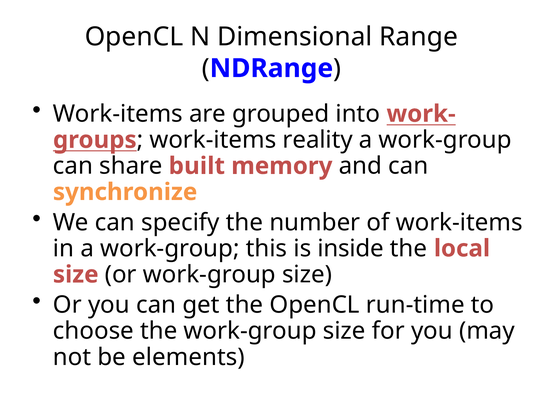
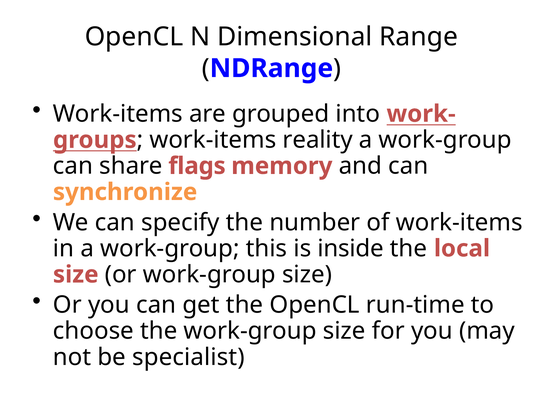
built: built -> flags
elements: elements -> specialist
